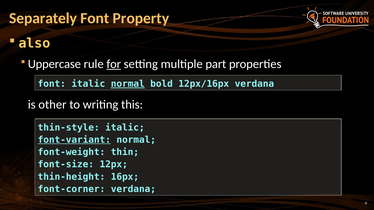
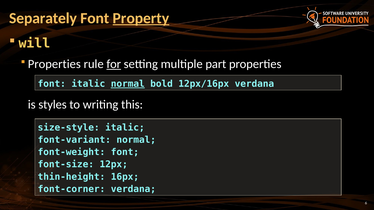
Property underline: none -> present
also: also -> will
Uppercase at (54, 64): Uppercase -> Properties
other: other -> styles
thin-style: thin-style -> size-style
font-variant underline: present -> none
font-weight thin: thin -> font
